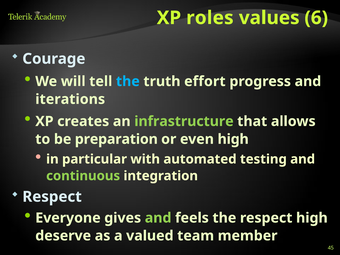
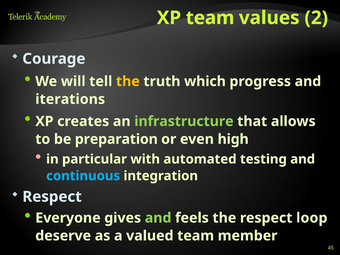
XP roles: roles -> team
6: 6 -> 2
the at (128, 81) colour: light blue -> yellow
effort: effort -> which
continuous colour: light green -> light blue
respect high: high -> loop
